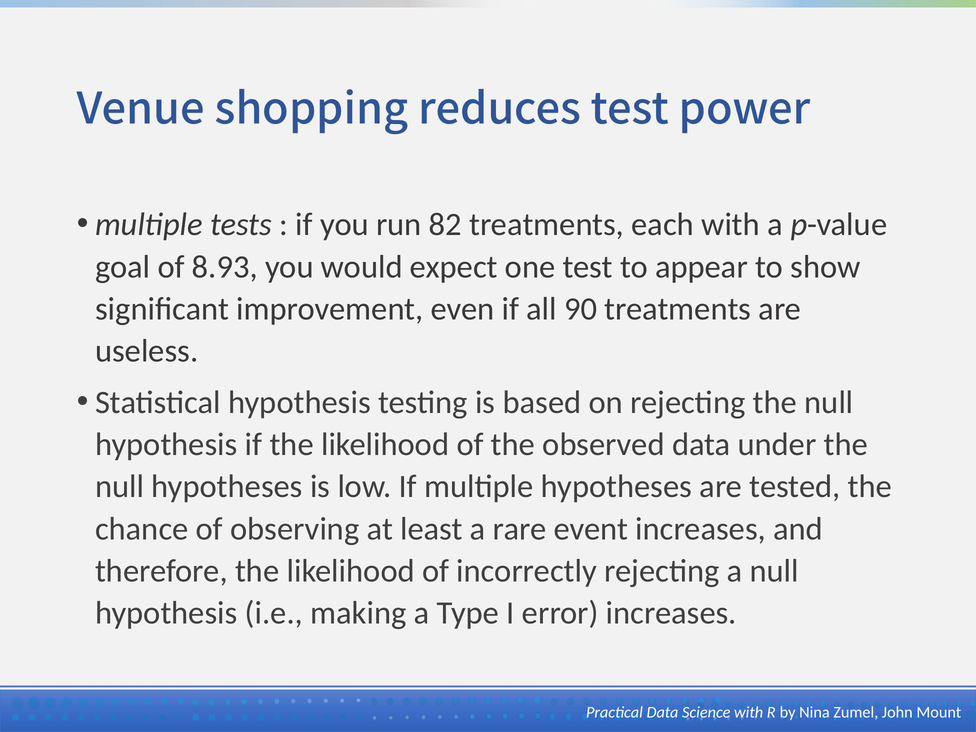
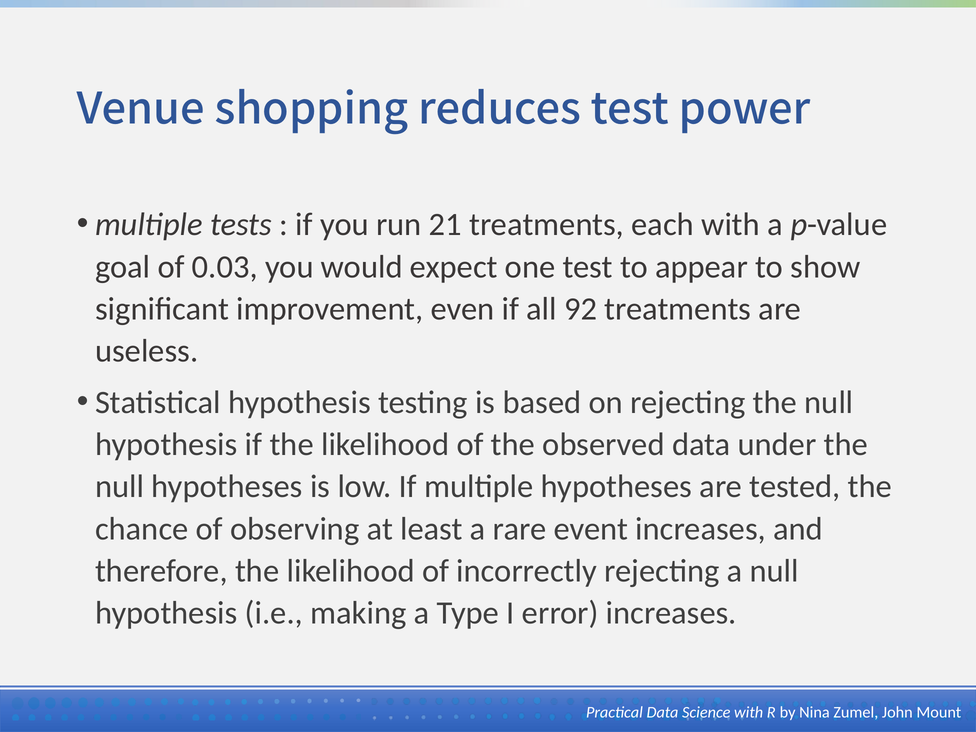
82: 82 -> 21
8.93: 8.93 -> 0.03
90: 90 -> 92
